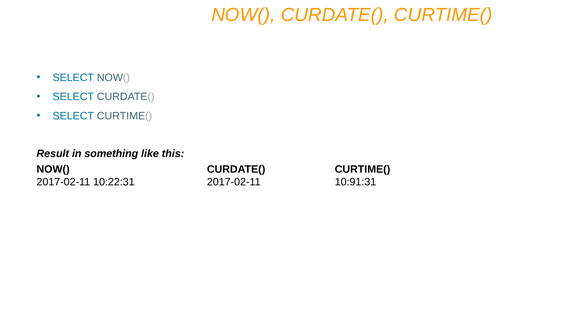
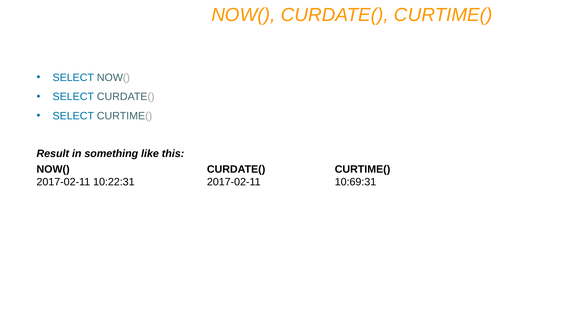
10:91:31: 10:91:31 -> 10:69:31
